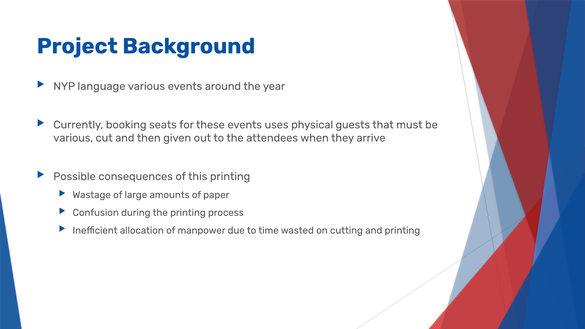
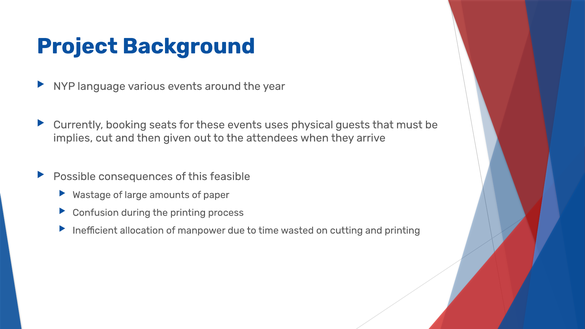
various at (73, 138): various -> implies
this printing: printing -> feasible
